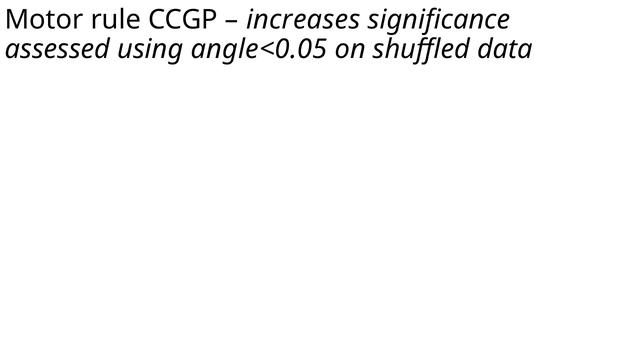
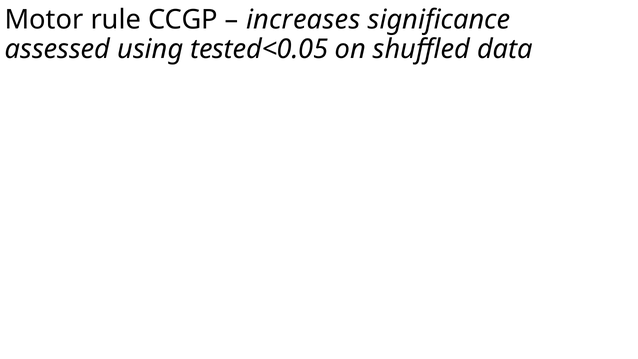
angle<0.05: angle<0.05 -> tested<0.05
